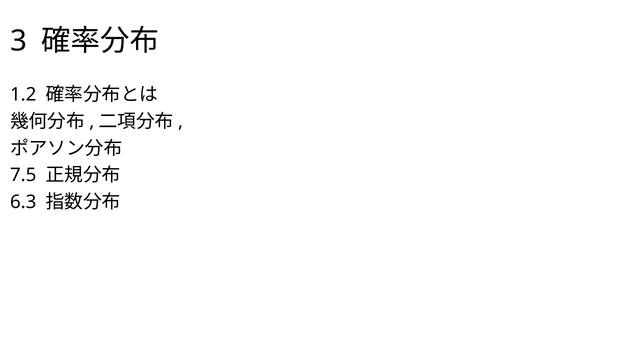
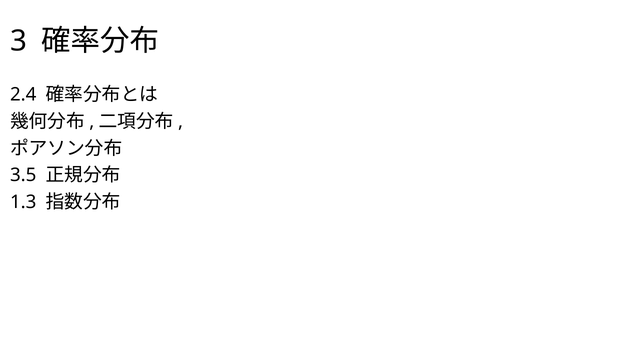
1.2: 1.2 -> 2.4
7.5: 7.5 -> 3.5
6.3: 6.3 -> 1.3
